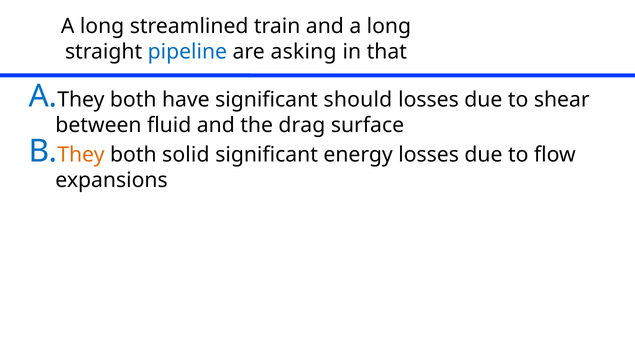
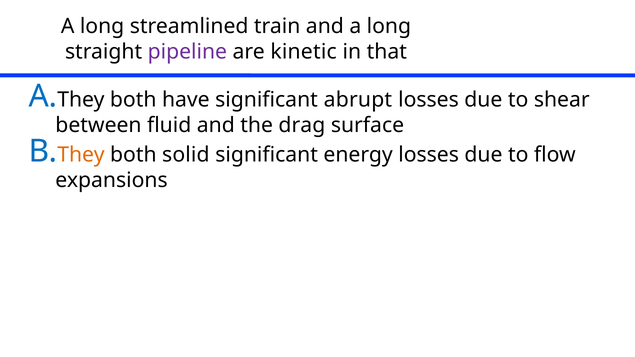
pipeline colour: blue -> purple
asking: asking -> kinetic
should: should -> abrupt
